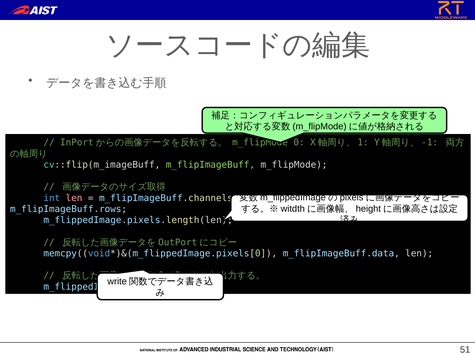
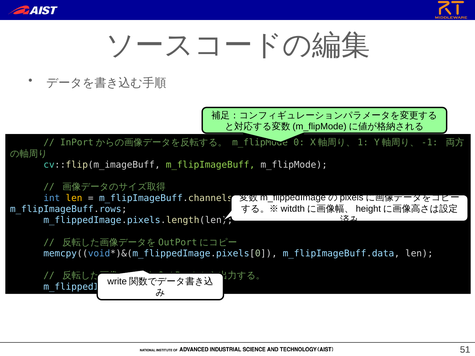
len at (74, 198) colour: pink -> yellow
